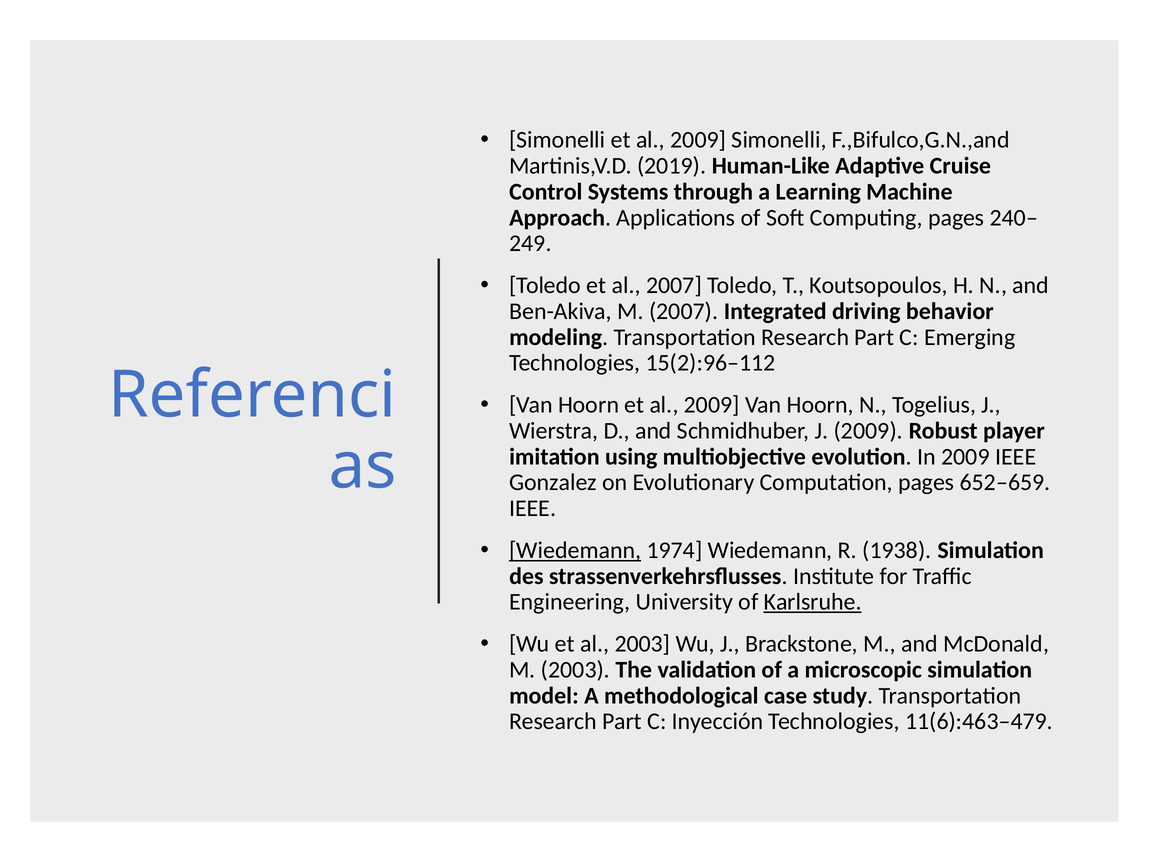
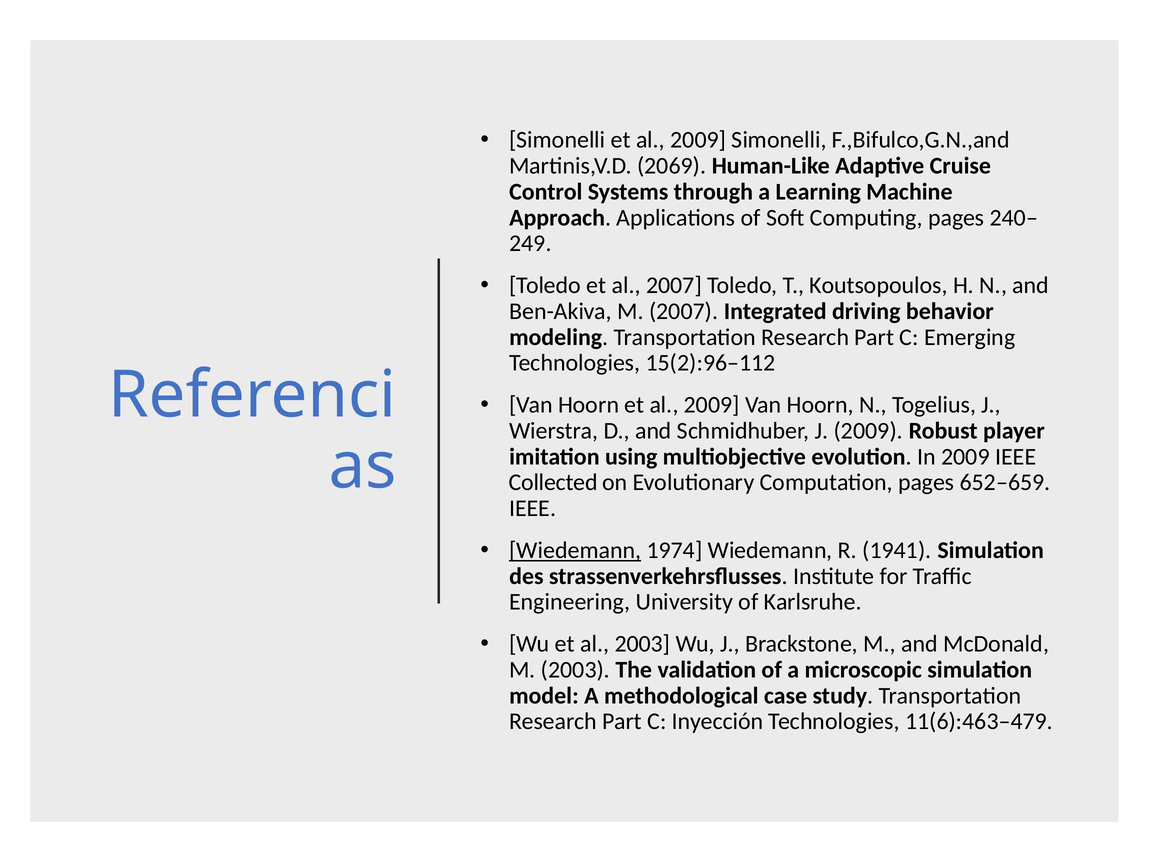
2019: 2019 -> 2069
Gonzalez: Gonzalez -> Collected
1938: 1938 -> 1941
Karlsruhe underline: present -> none
